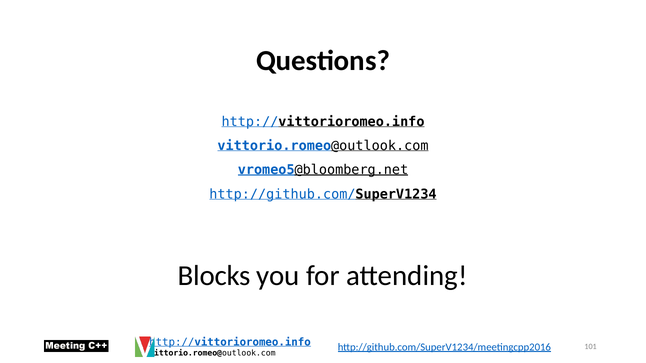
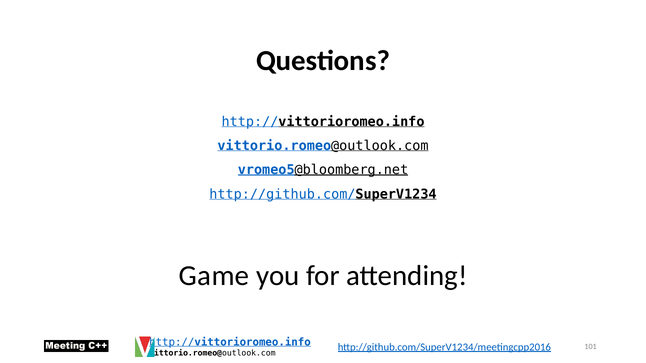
Blocks: Blocks -> Game
